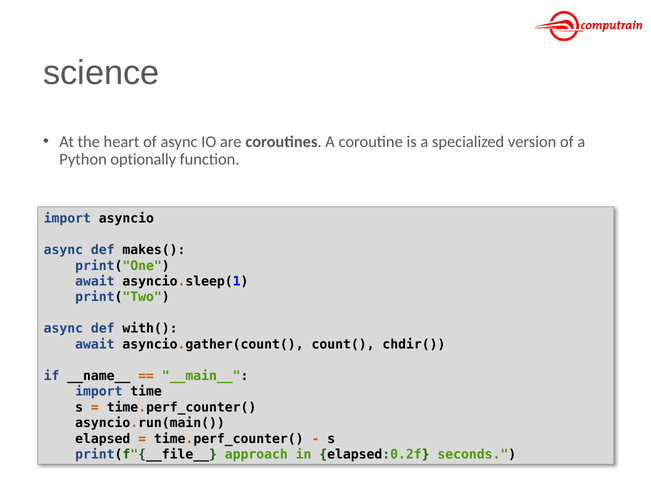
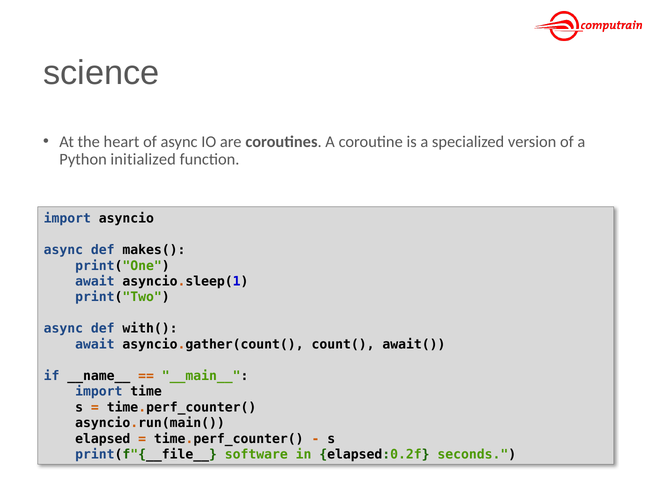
optionally: optionally -> initialized
chdir(: chdir( -> await(
approach: approach -> software
